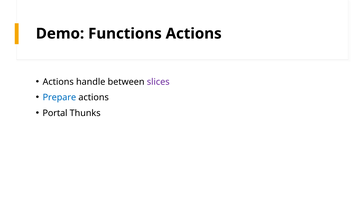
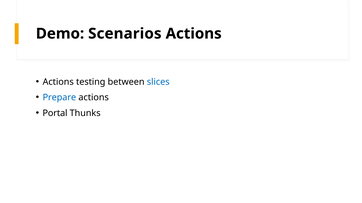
Functions: Functions -> Scenarios
handle: handle -> testing
slices colour: purple -> blue
